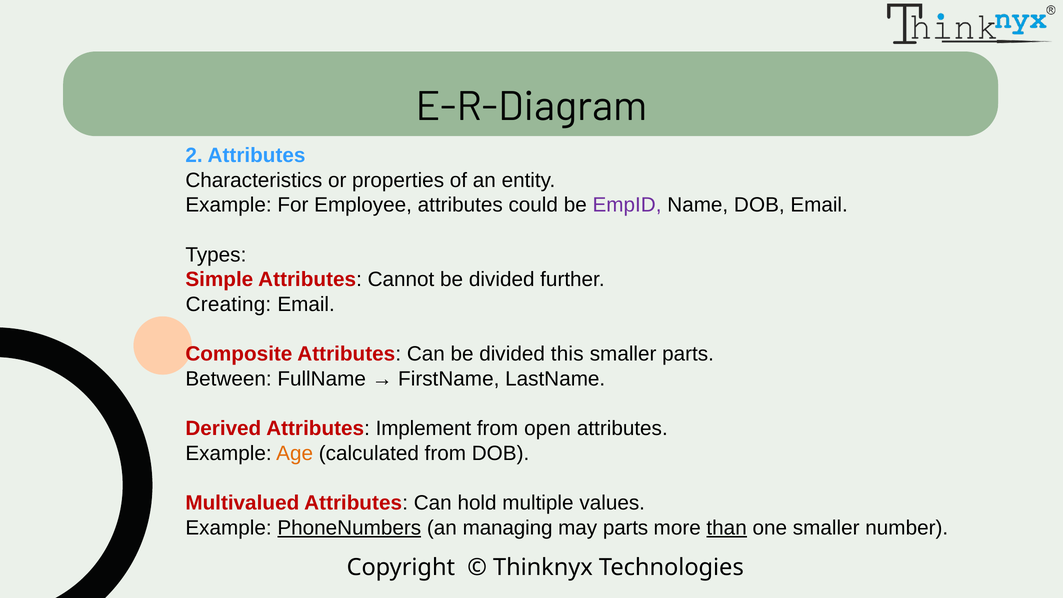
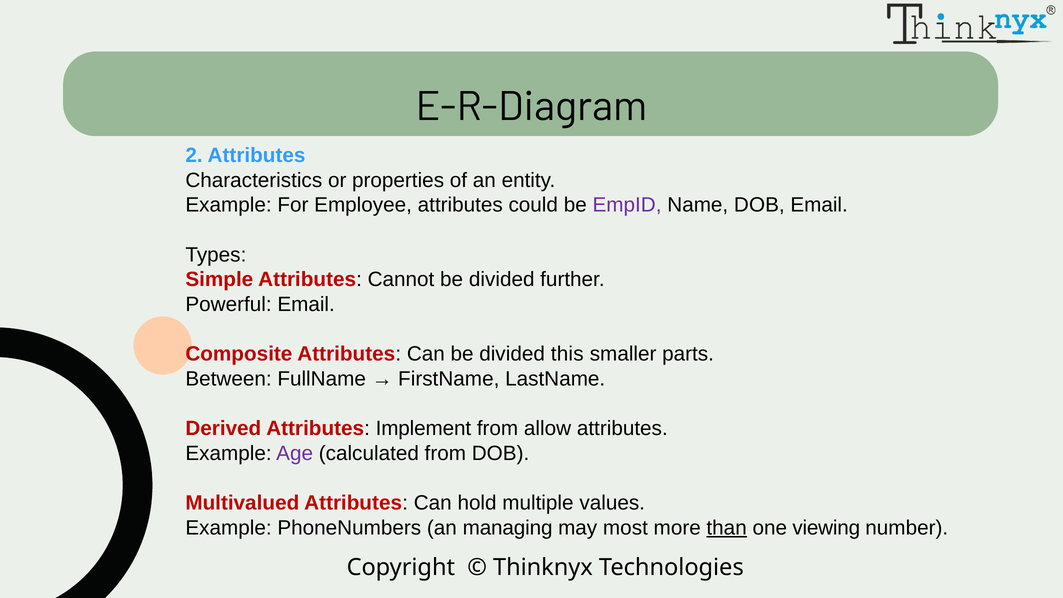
Creating: Creating -> Powerful
open: open -> allow
Age colour: orange -> purple
PhoneNumbers underline: present -> none
may parts: parts -> most
one smaller: smaller -> viewing
